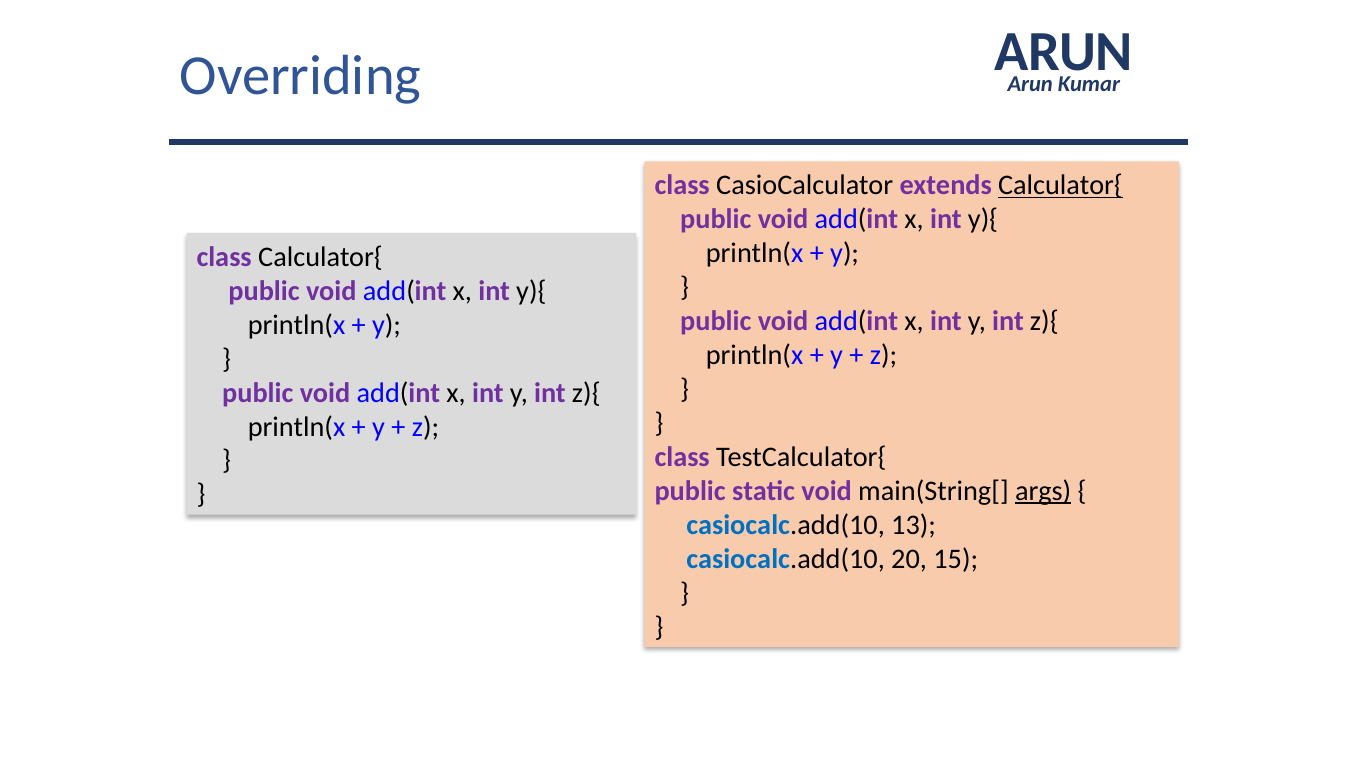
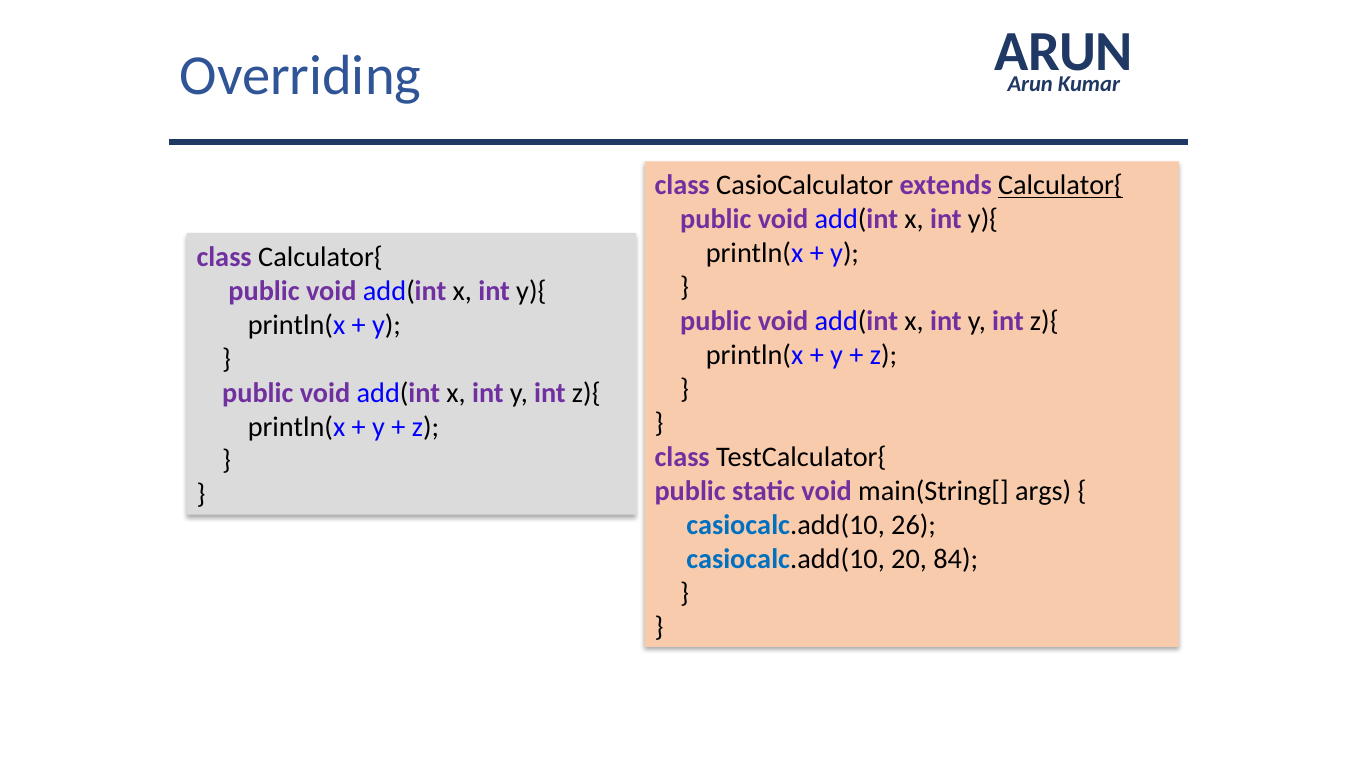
args underline: present -> none
13: 13 -> 26
15: 15 -> 84
